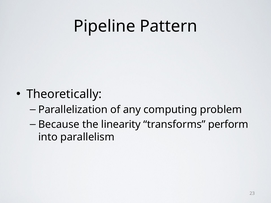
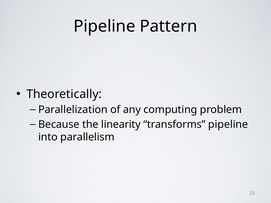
transforms perform: perform -> pipeline
